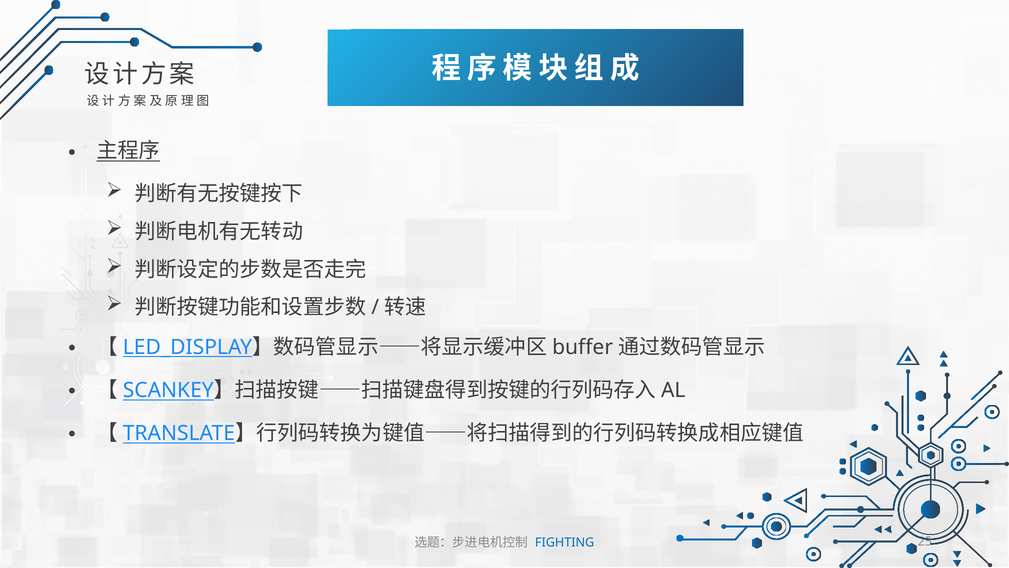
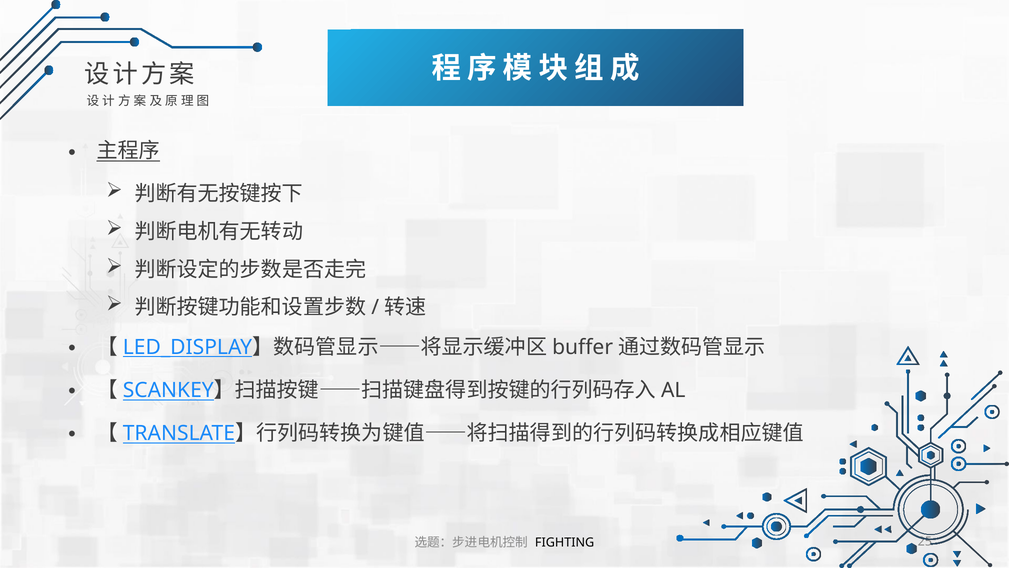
FIGHTING colour: blue -> black
